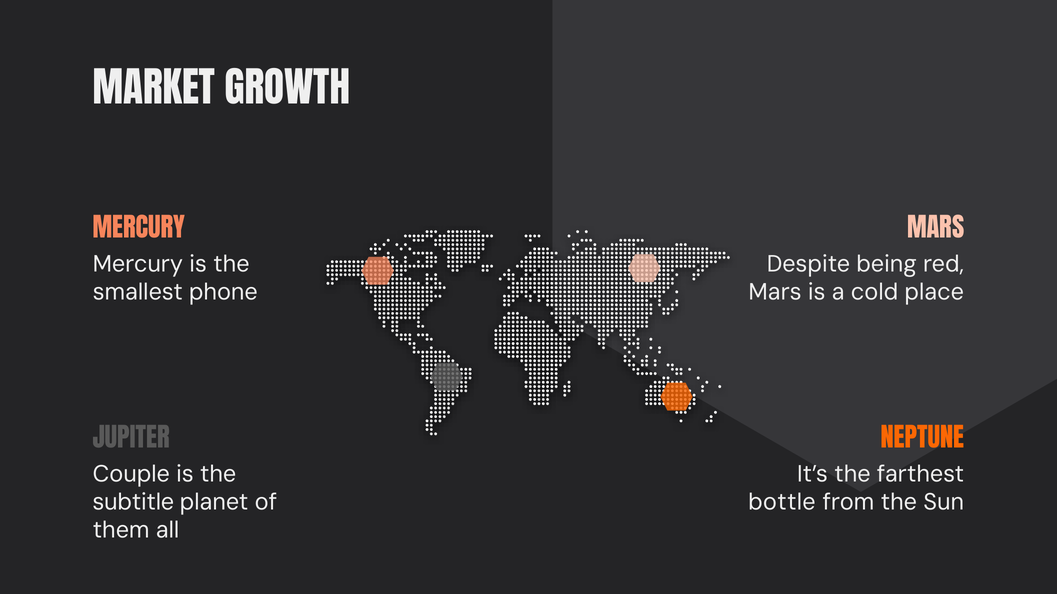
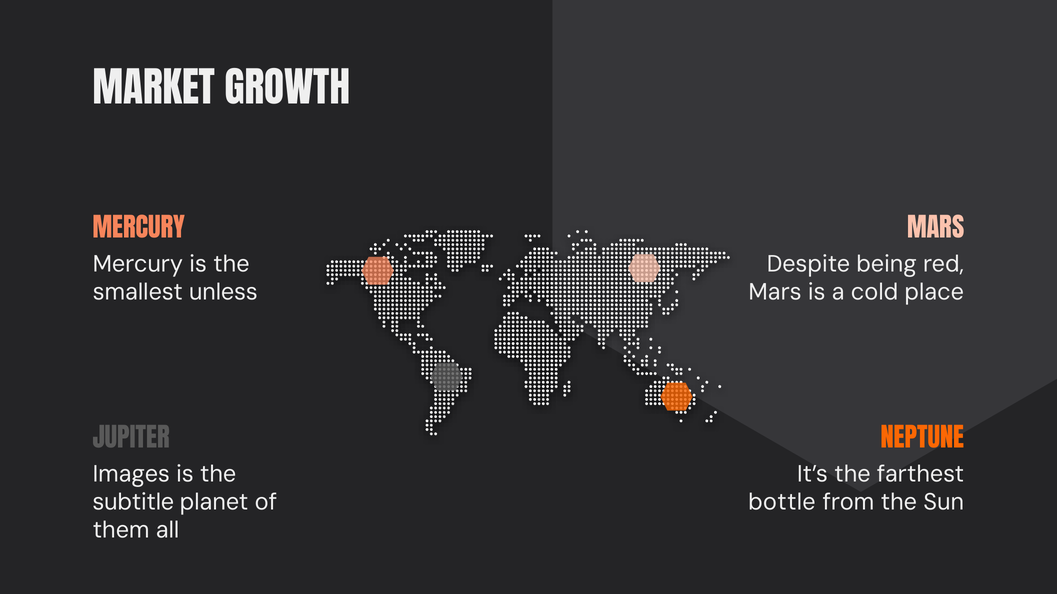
phone: phone -> unless
Couple: Couple -> Images
